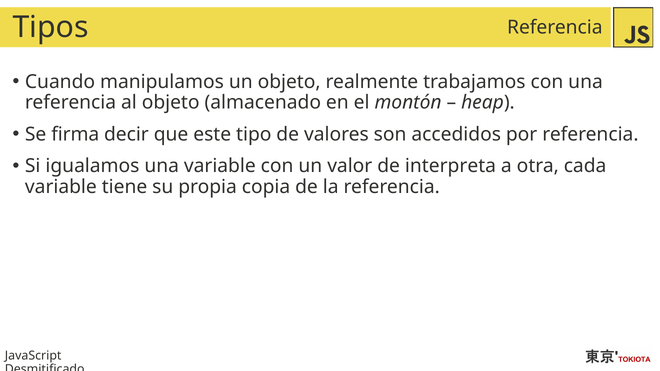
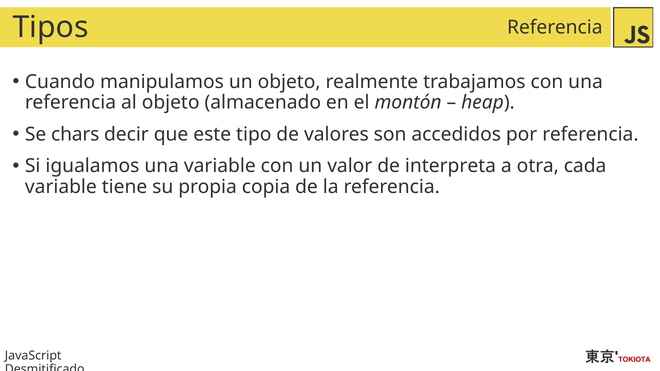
firma: firma -> chars
